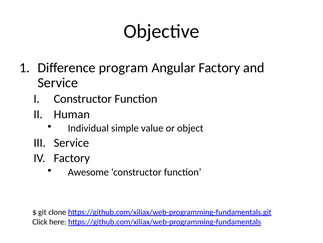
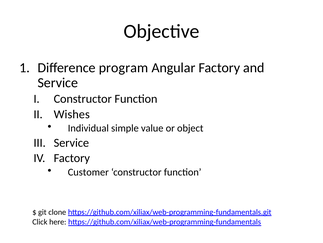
Human: Human -> Wishes
Awesome: Awesome -> Customer
